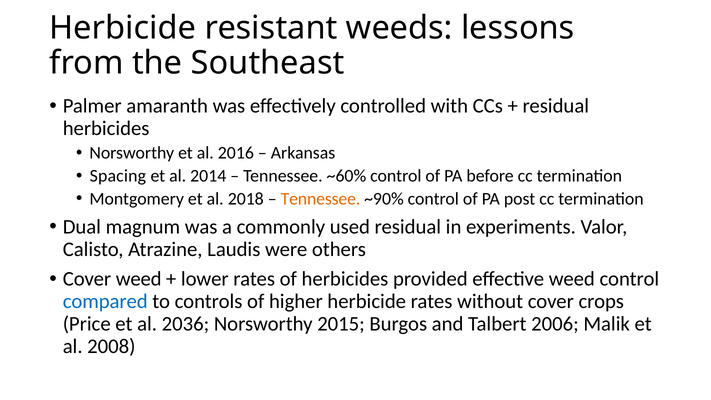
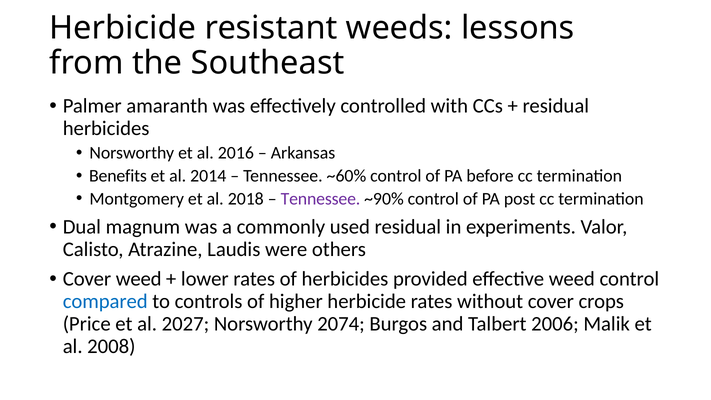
Spacing: Spacing -> Benefits
Tennessee at (321, 199) colour: orange -> purple
2036: 2036 -> 2027
2015: 2015 -> 2074
